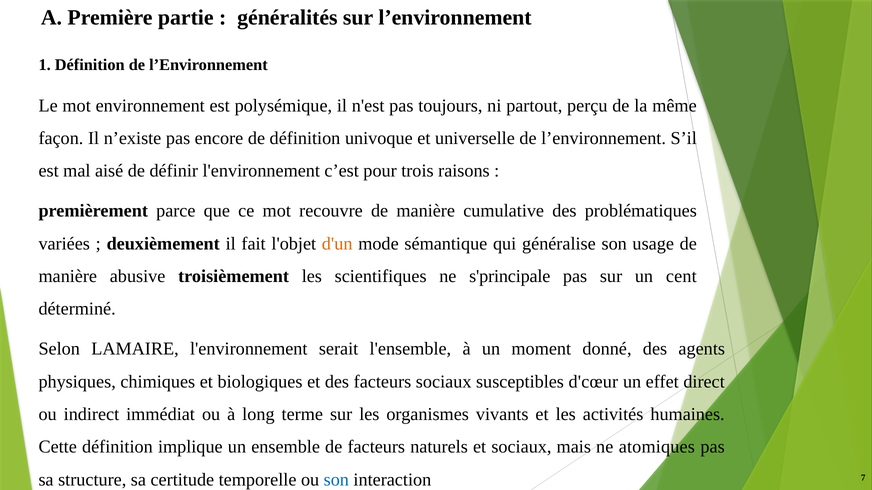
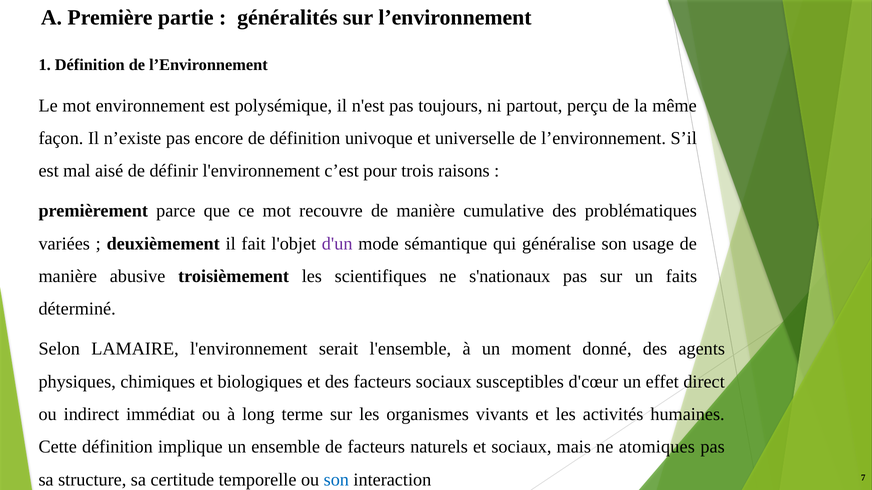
d'un colour: orange -> purple
s'principale: s'principale -> s'nationaux
cent: cent -> faits
